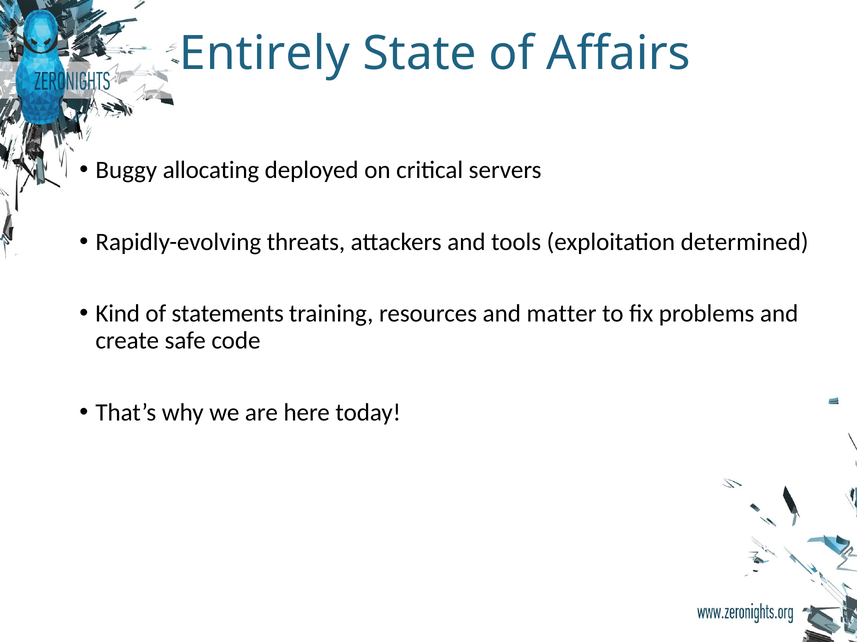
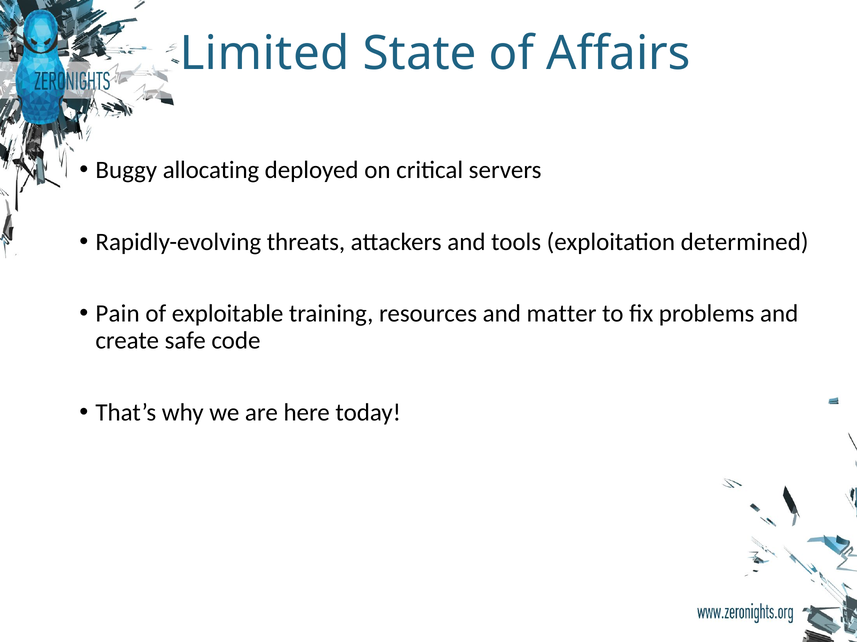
Entirely: Entirely -> Limited
Kind: Kind -> Pain
statements: statements -> exploitable
